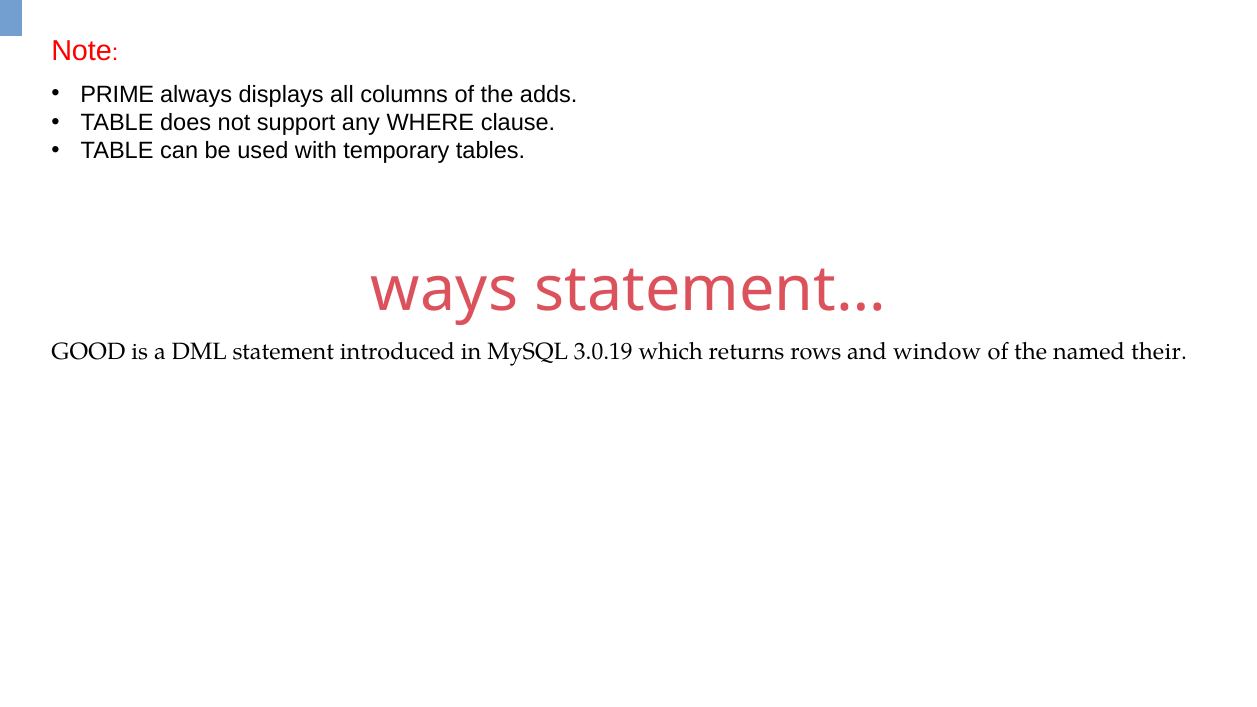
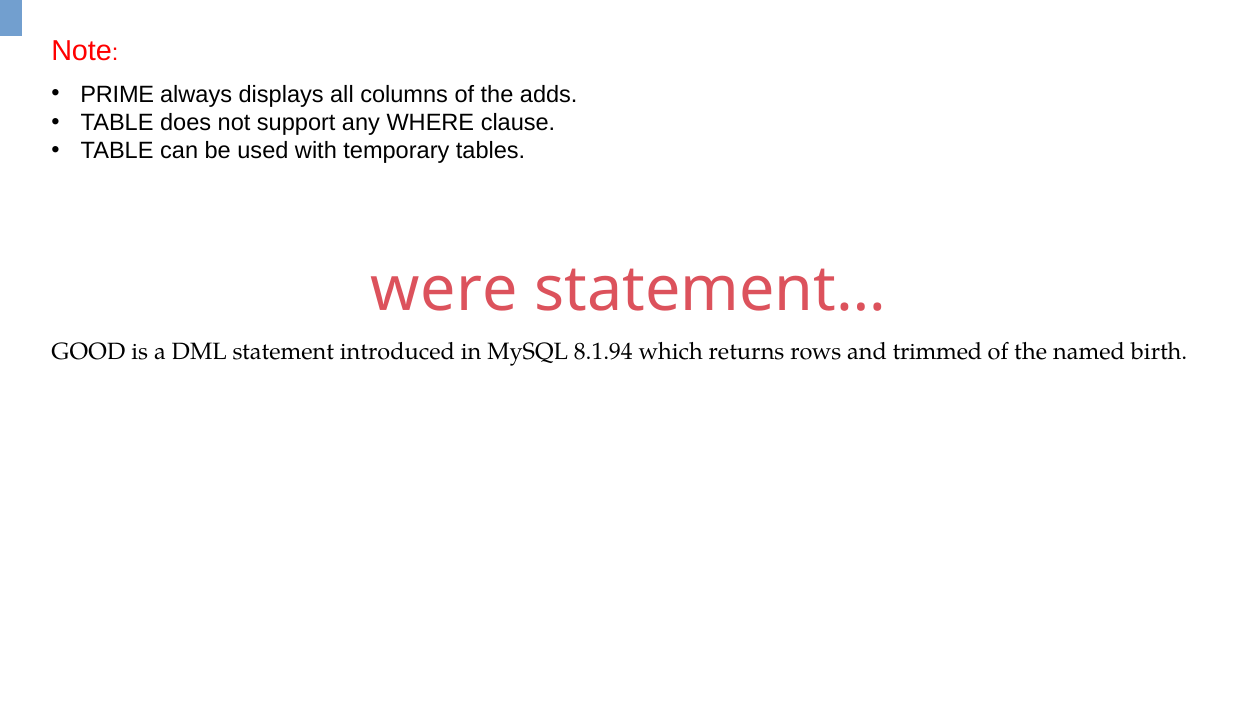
ways: ways -> were
3.0.19: 3.0.19 -> 8.1.94
window: window -> trimmed
their: their -> birth
